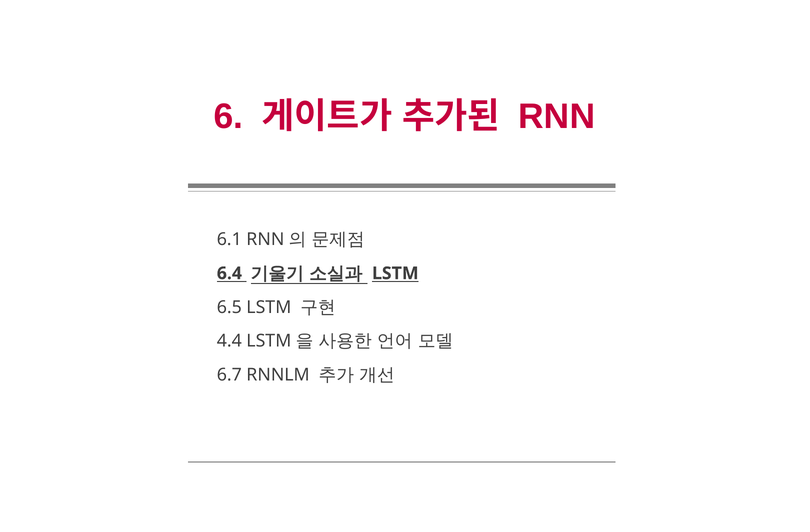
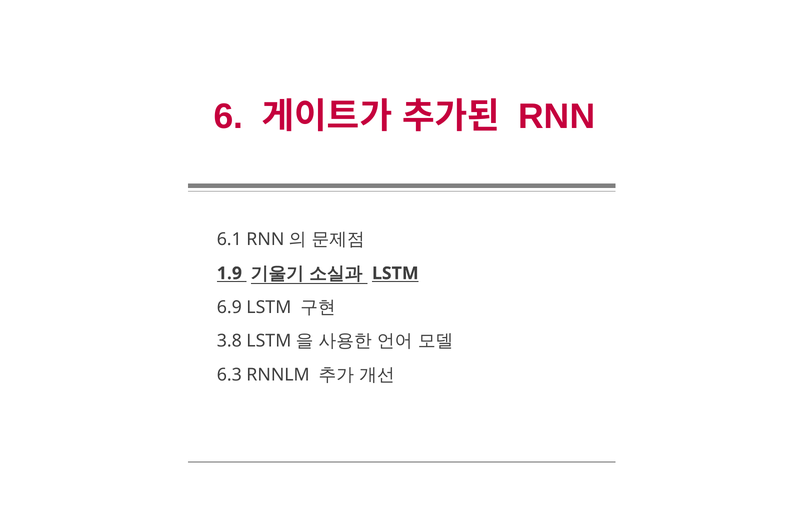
6.4: 6.4 -> 1.9
6.5: 6.5 -> 6.9
4.4: 4.4 -> 3.8
6.7: 6.7 -> 6.3
